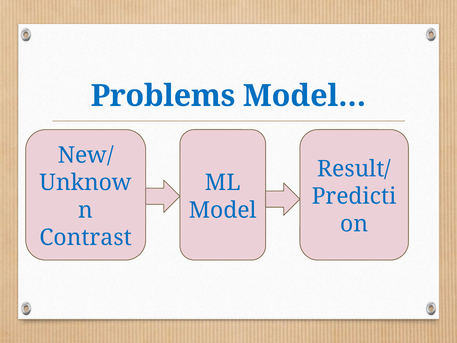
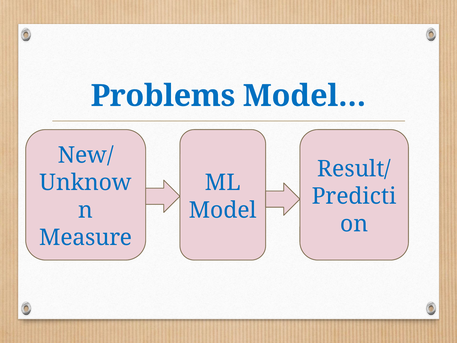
Contrast: Contrast -> Measure
